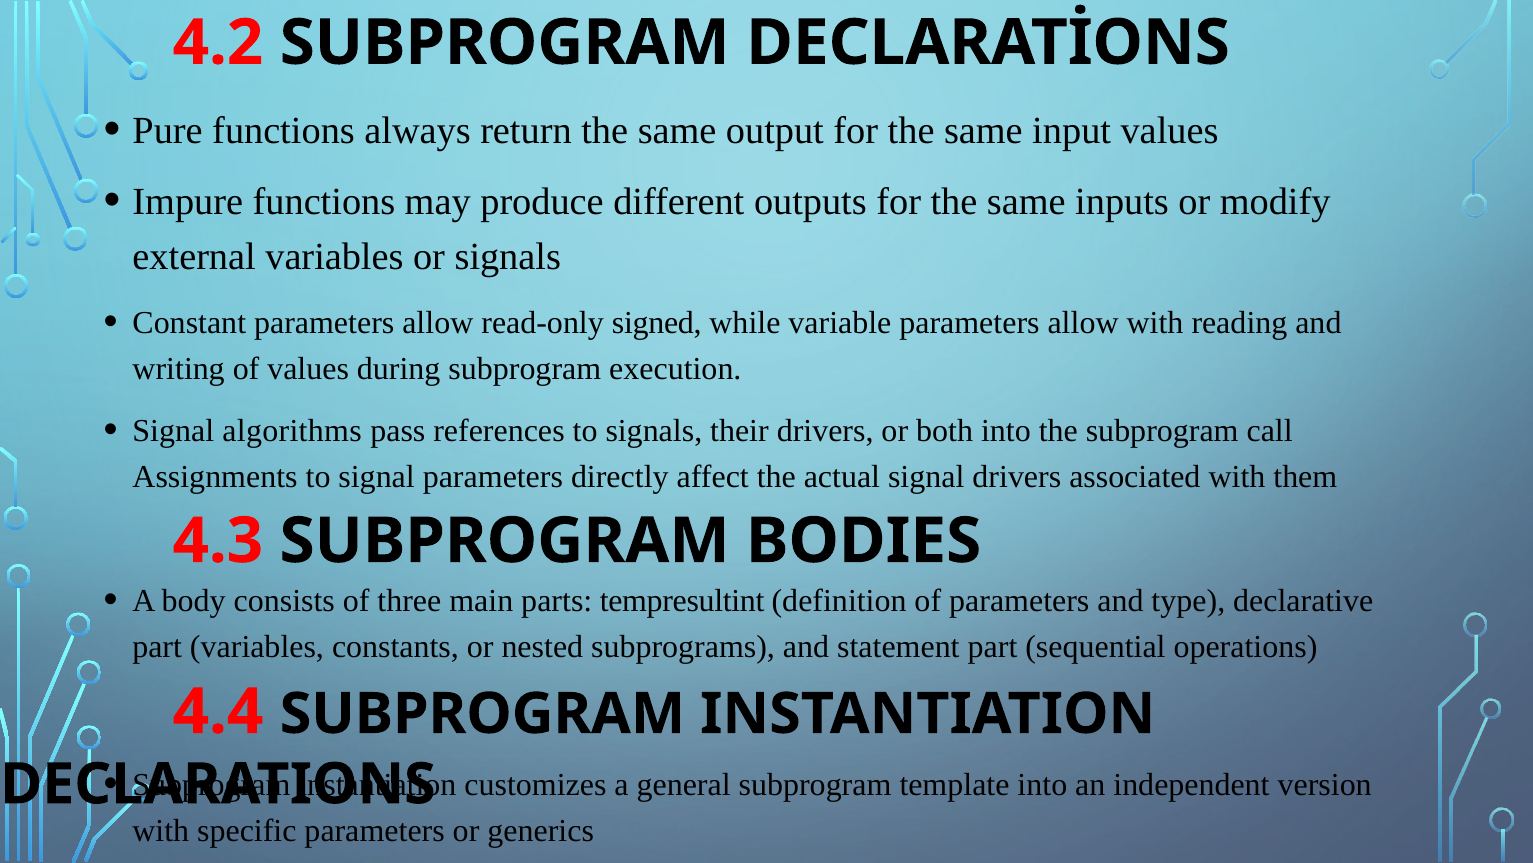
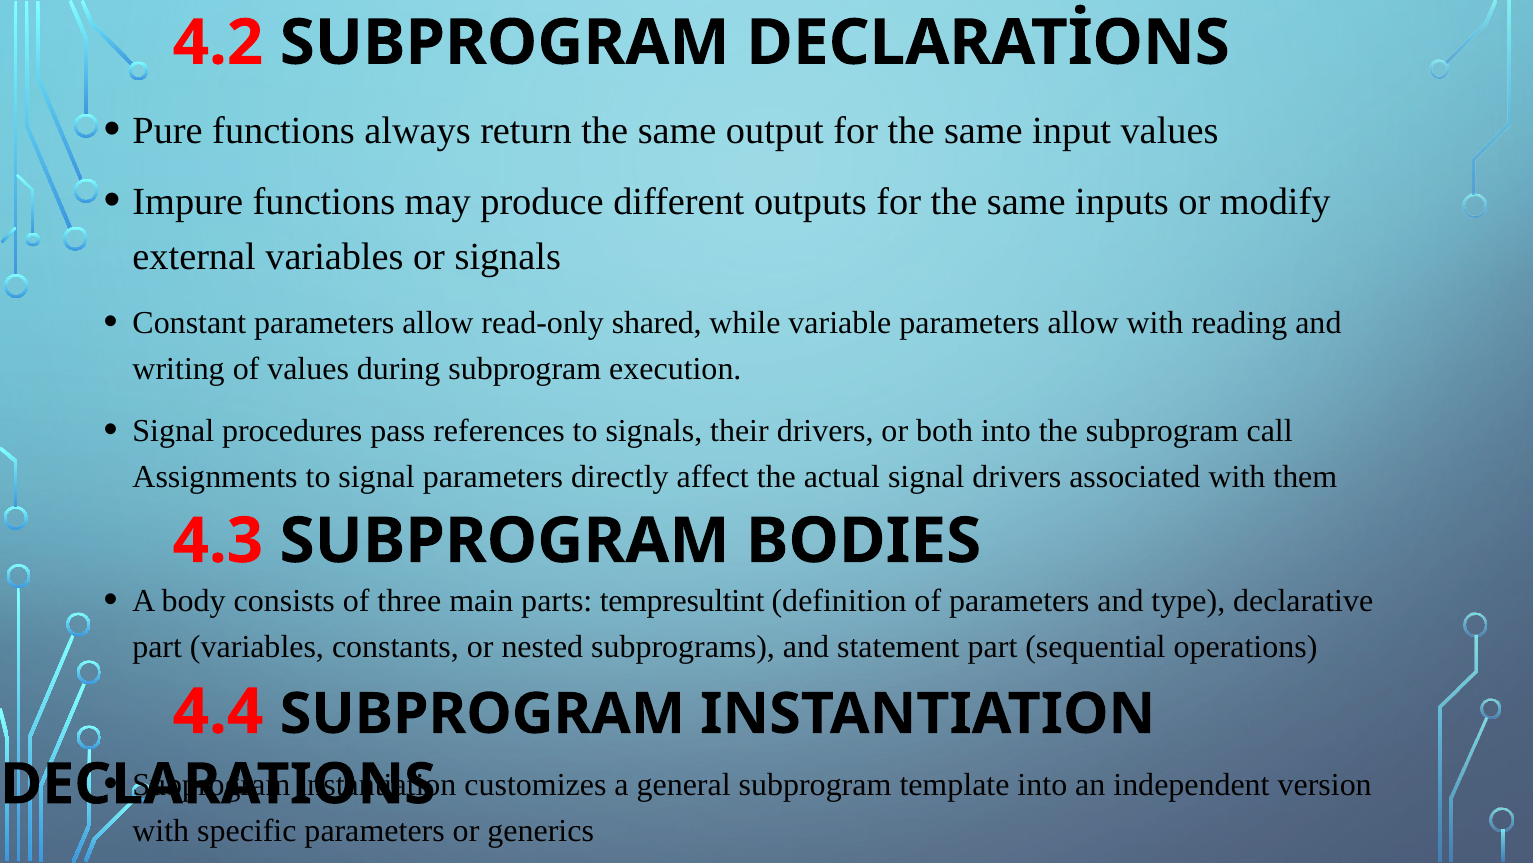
signed: signed -> shared
algorithms: algorithms -> procedures
